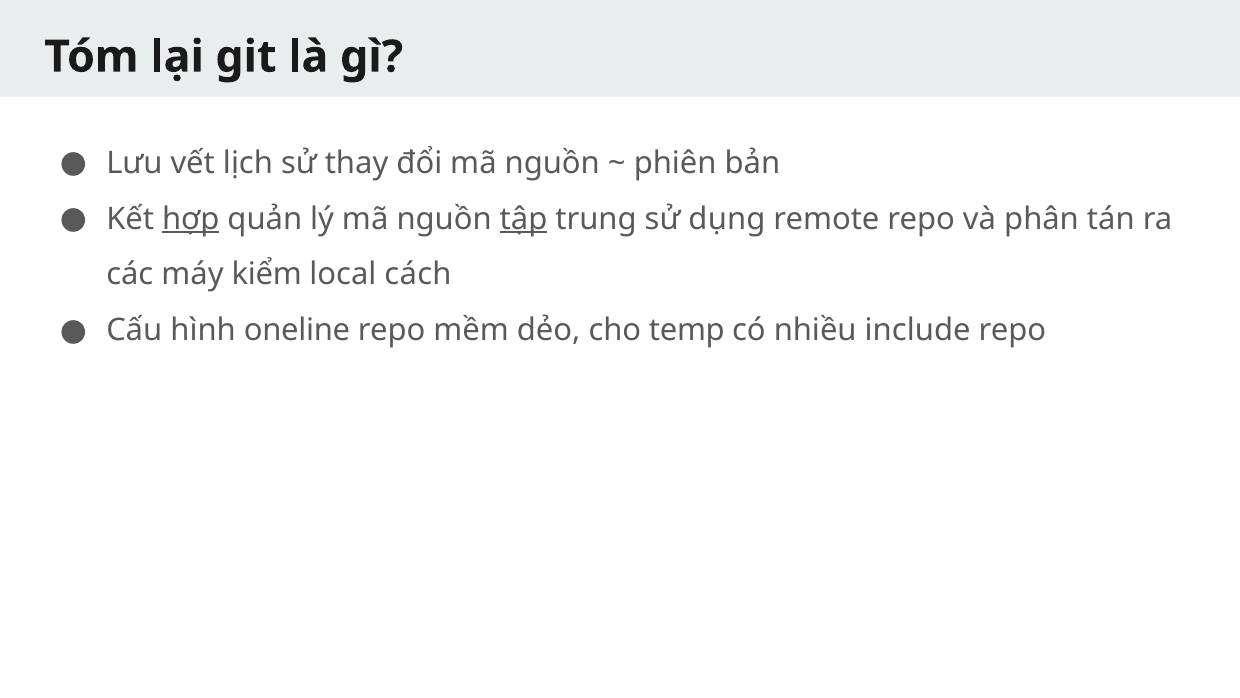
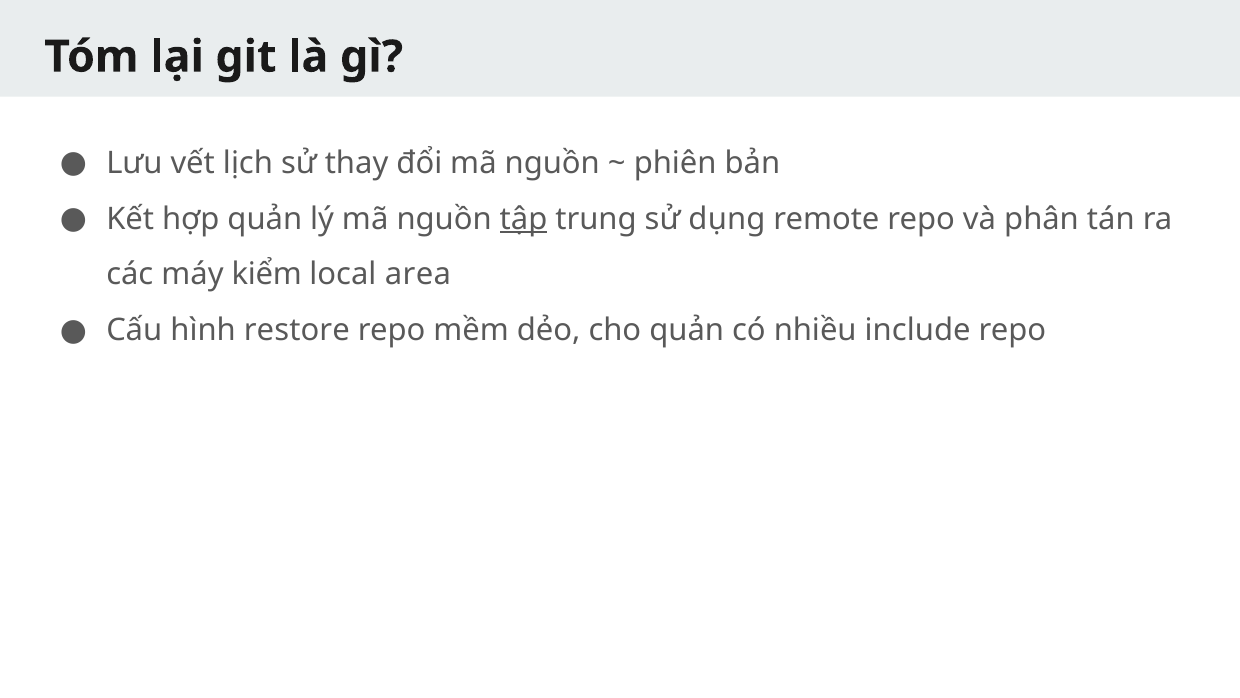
hợp underline: present -> none
cách: cách -> area
oneline: oneline -> restore
cho temp: temp -> quản
